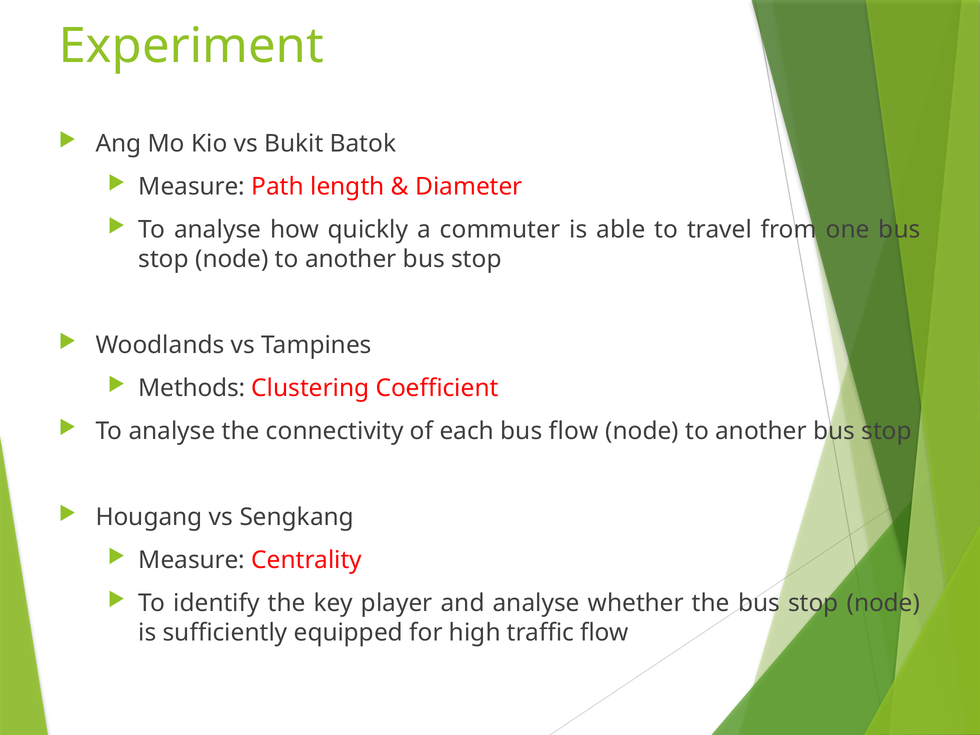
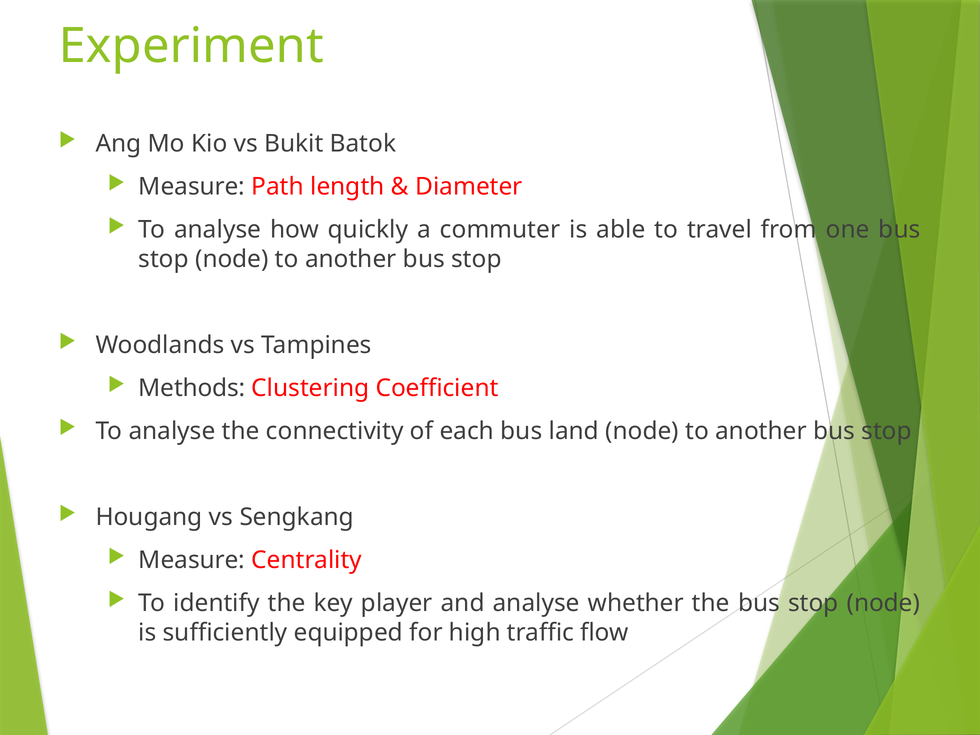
bus flow: flow -> land
